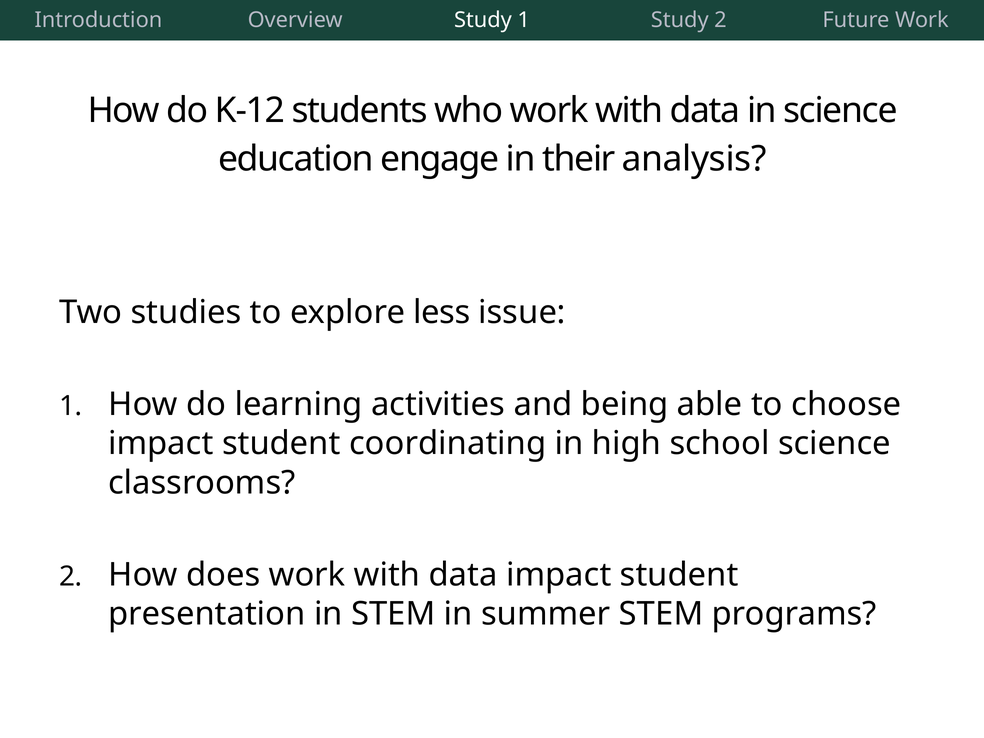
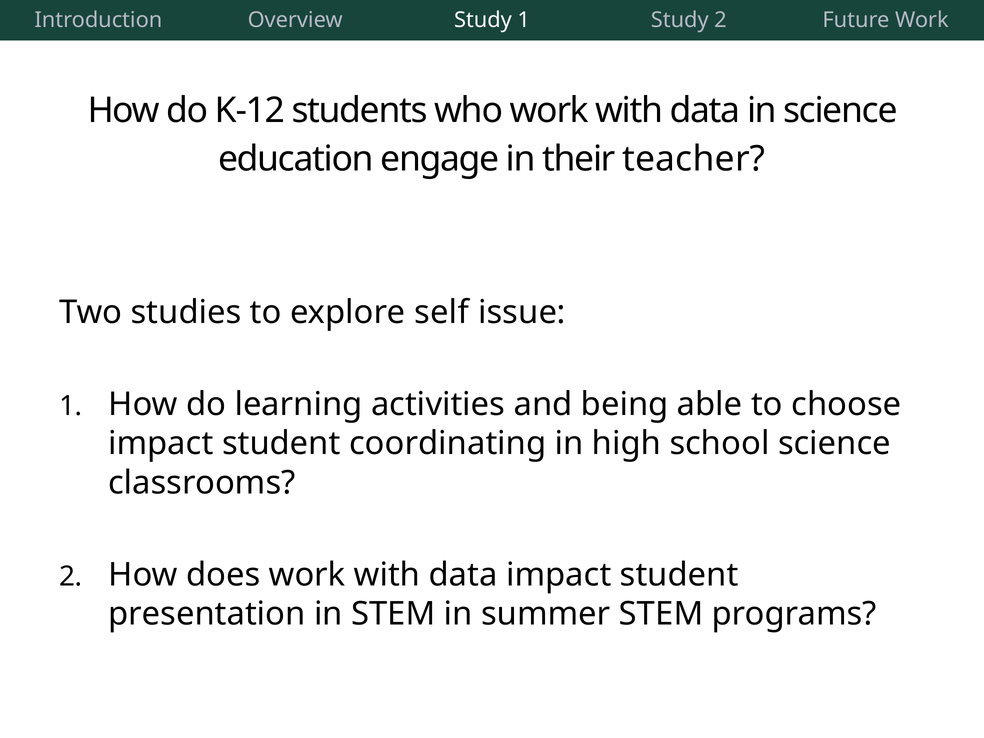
analysis: analysis -> teacher
less: less -> self
